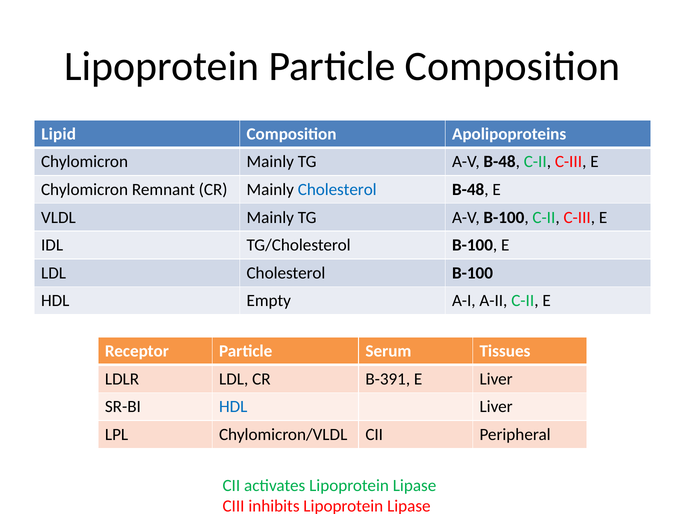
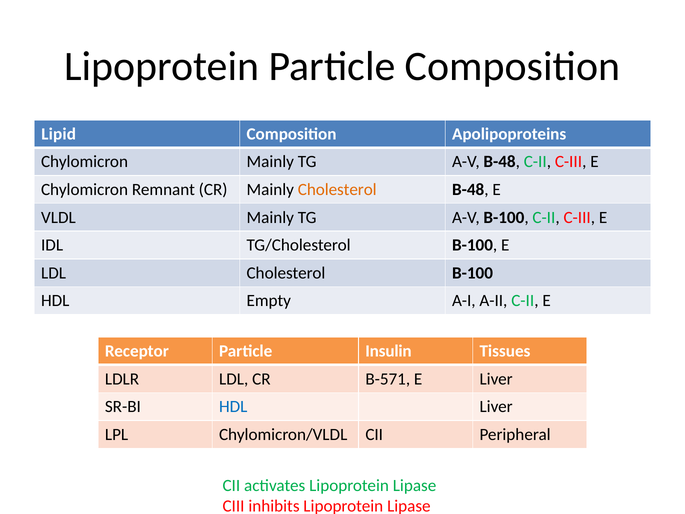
Cholesterol at (337, 190) colour: blue -> orange
Serum: Serum -> Insulin
B-391: B-391 -> B-571
